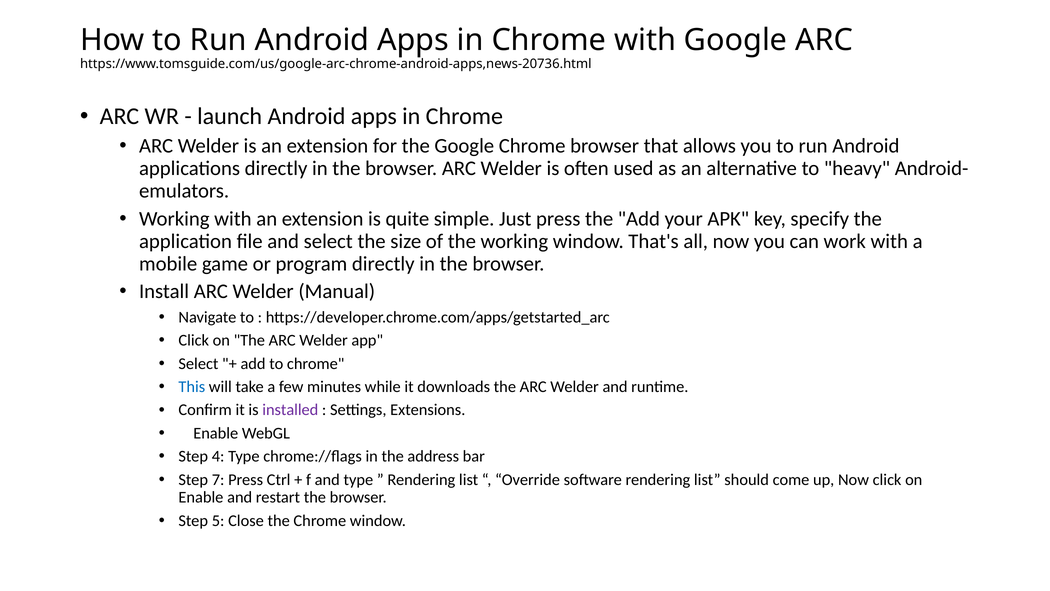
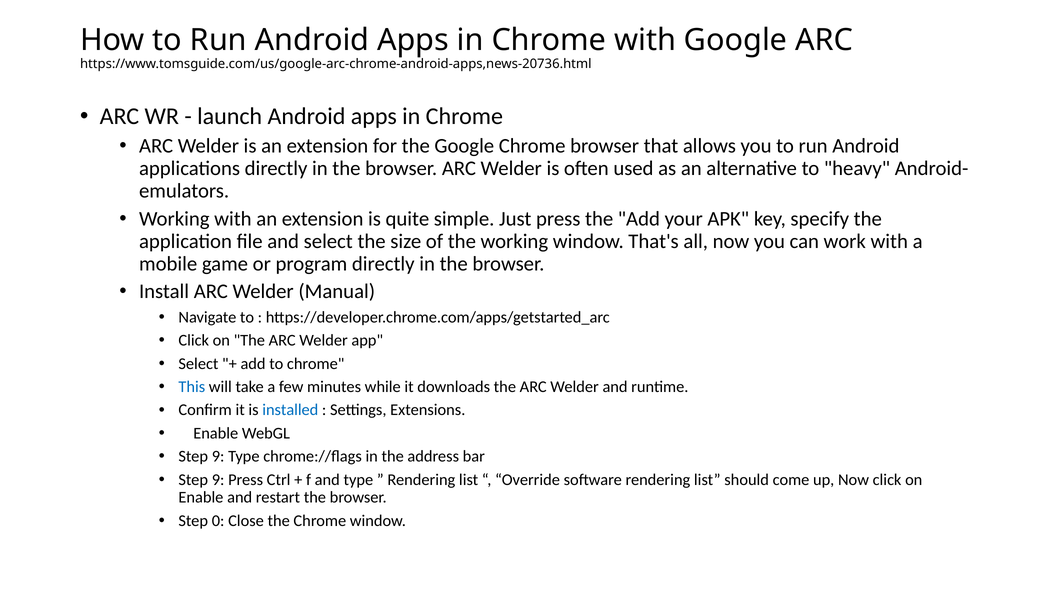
installed colour: purple -> blue
4 at (218, 456): 4 -> 9
7 at (218, 479): 7 -> 9
5: 5 -> 0
